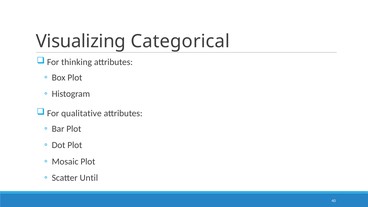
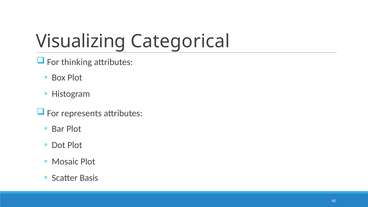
qualitative: qualitative -> represents
Until: Until -> Basis
